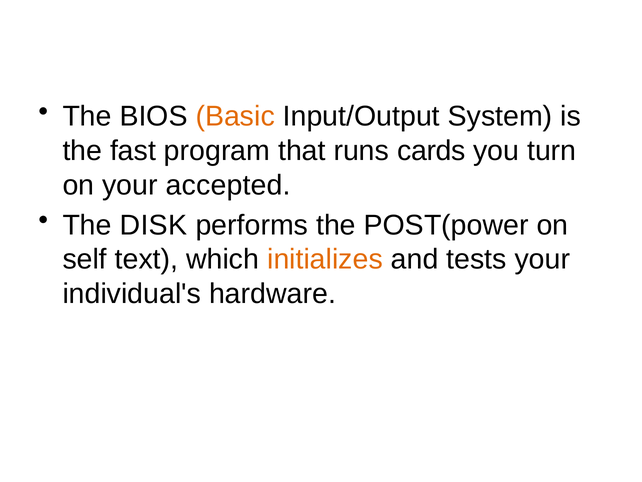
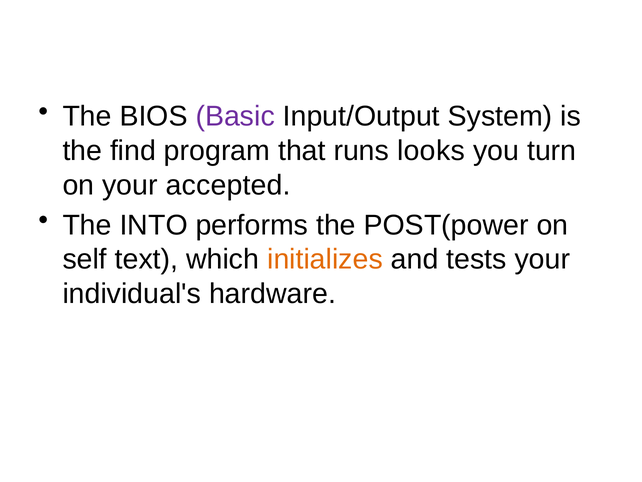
Basic colour: orange -> purple
fast: fast -> find
cards: cards -> looks
DISK: DISK -> INTO
